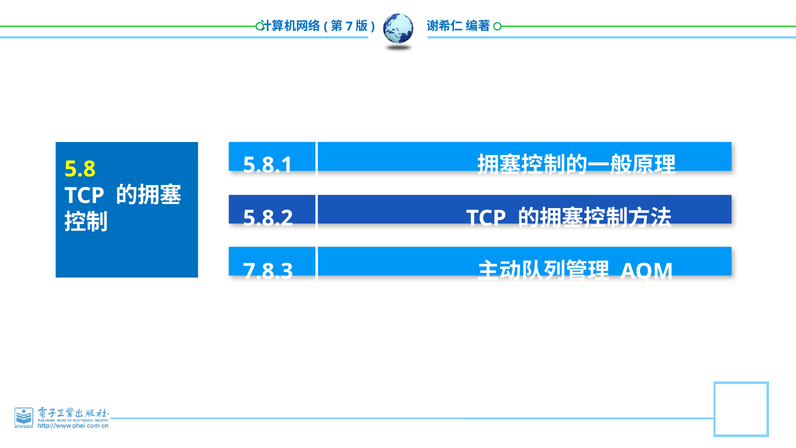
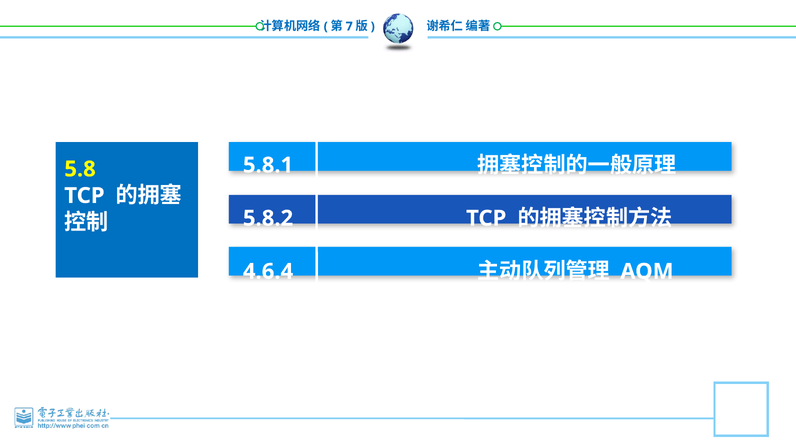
7.8.3: 7.8.3 -> 4.6.4
